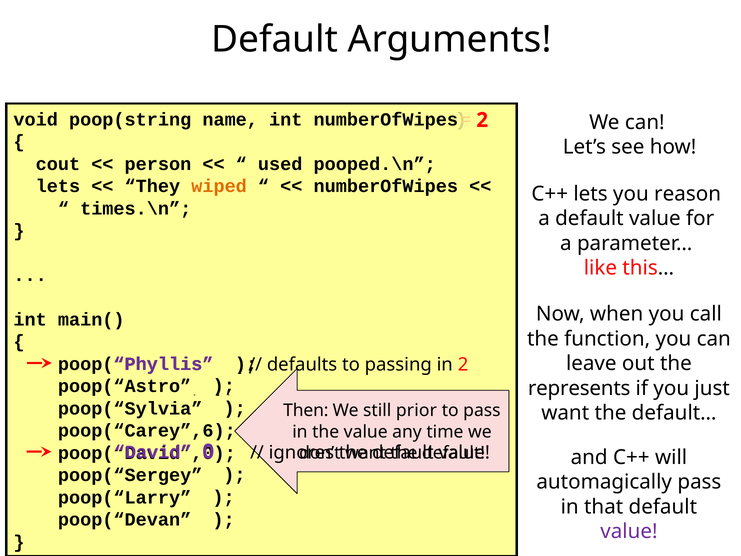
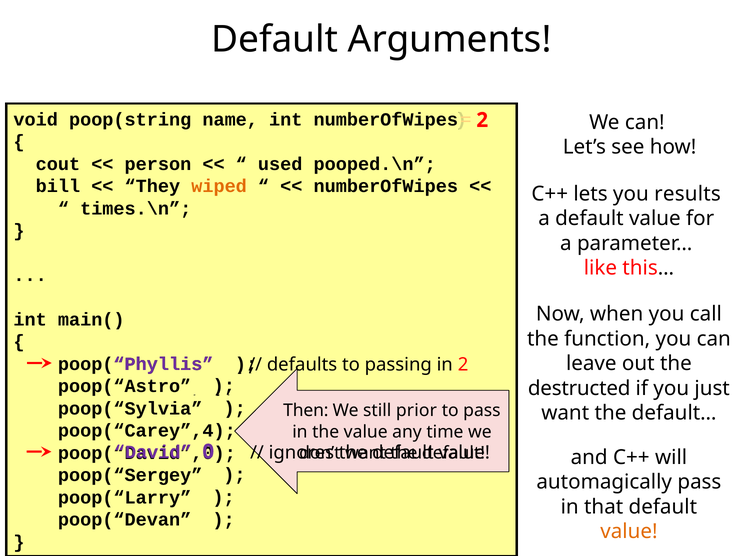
lets at (58, 186): lets -> bill
reason: reason -> results
represents: represents -> destructed
poop(“Carey”,6: poop(“Carey”,6 -> poop(“Carey”,4
value at (629, 531) colour: purple -> orange
